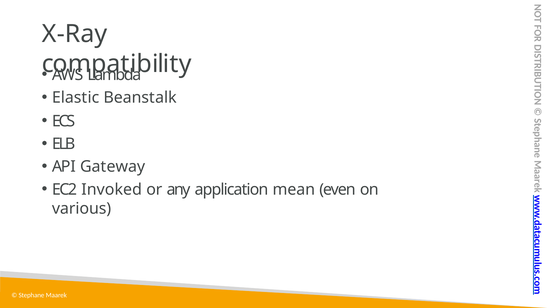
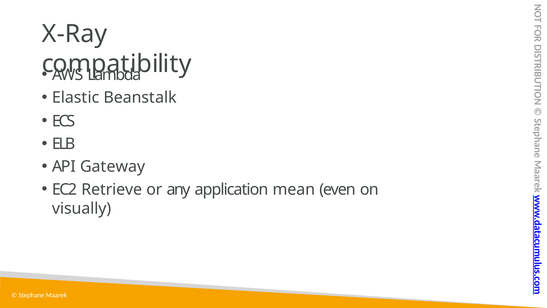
Invoked: Invoked -> Retrieve
various: various -> visually
